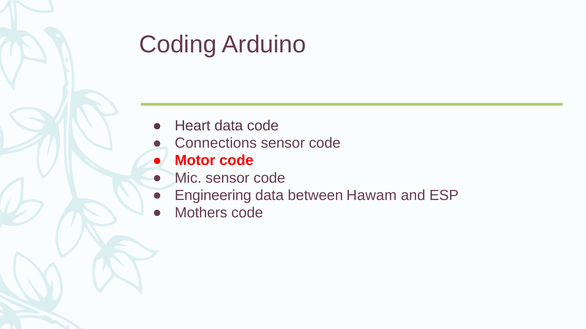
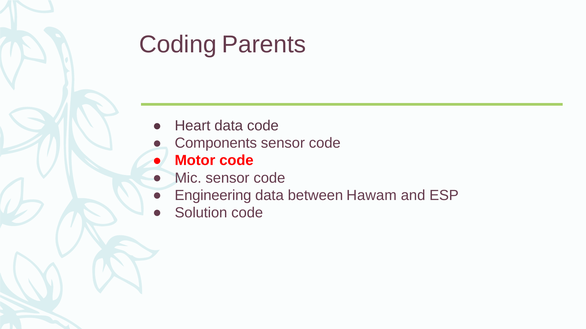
Arduino: Arduino -> Parents
Connections: Connections -> Components
Mothers: Mothers -> Solution
